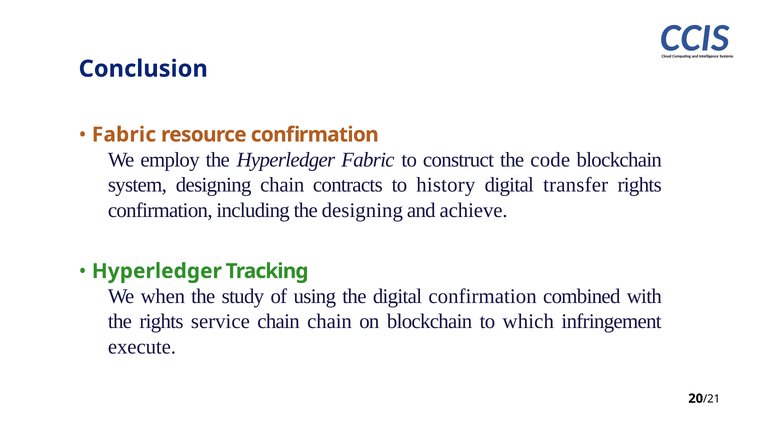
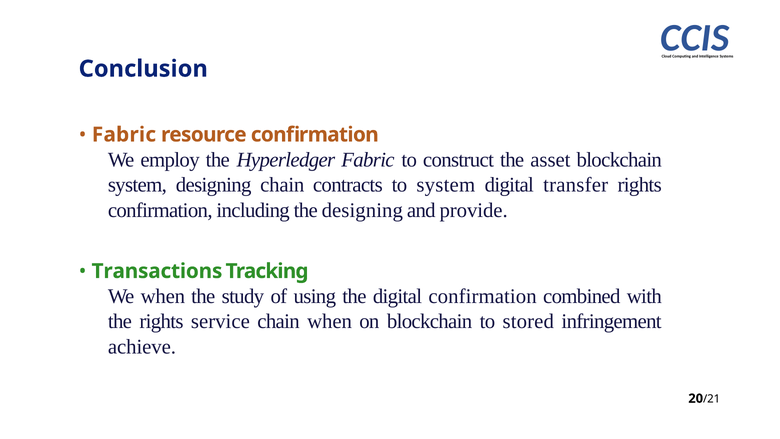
code: code -> asset
to history: history -> system
achieve: achieve -> provide
Hyperledger at (157, 271): Hyperledger -> Transactions
chain chain: chain -> when
which: which -> stored
execute: execute -> achieve
